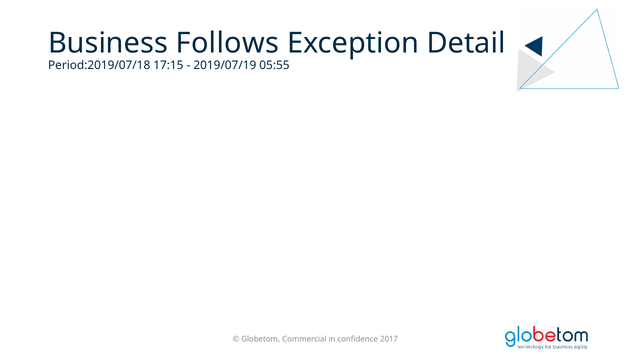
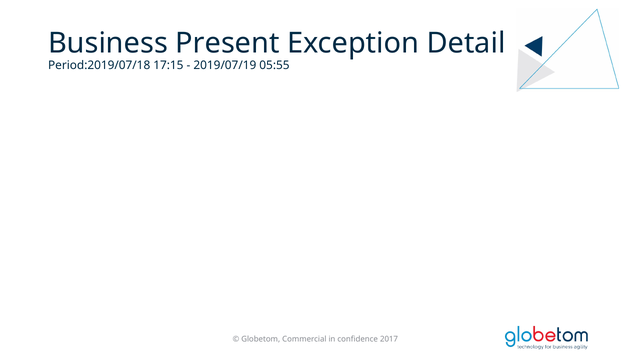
Follows: Follows -> Present
